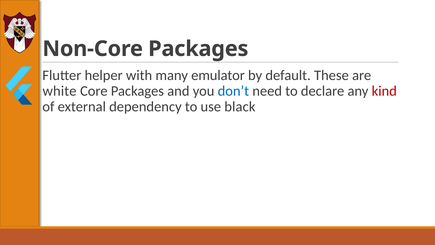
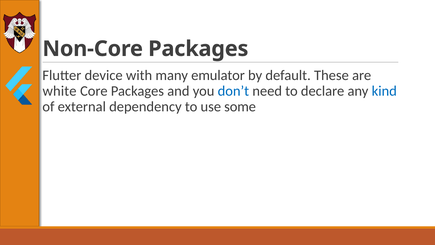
helper: helper -> device
kind colour: red -> blue
black: black -> some
